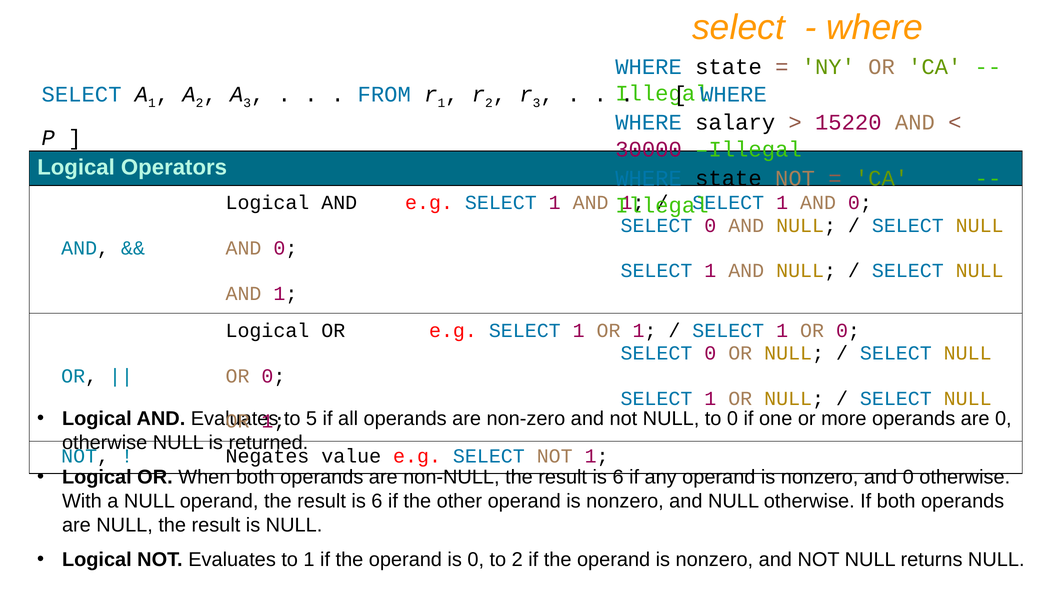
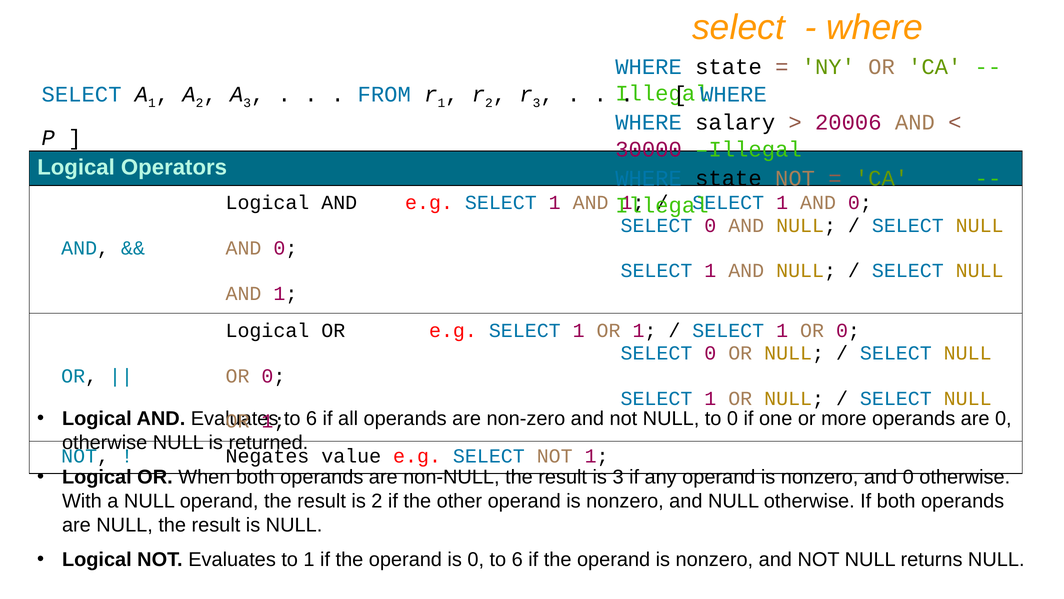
15220: 15220 -> 20006
5 at (312, 418): 5 -> 6
6 at (618, 477): 6 -> 3
6 at (377, 501): 6 -> 2
0 to 2: 2 -> 6
